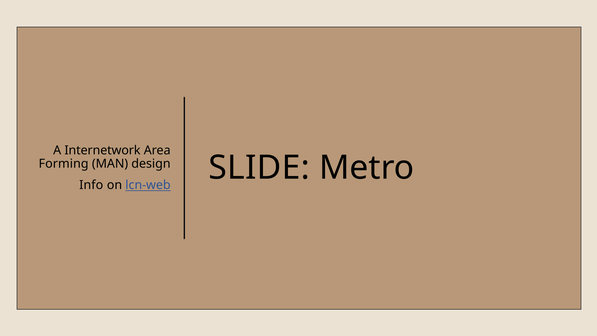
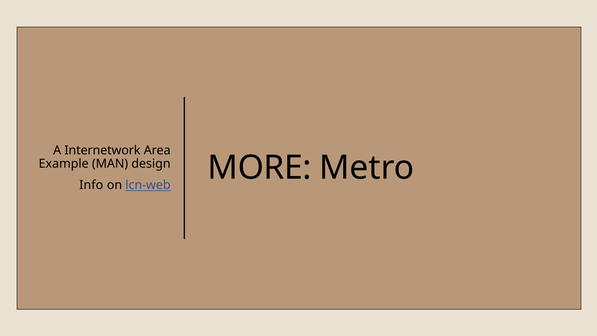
Forming: Forming -> Example
SLIDE: SLIDE -> MORE
